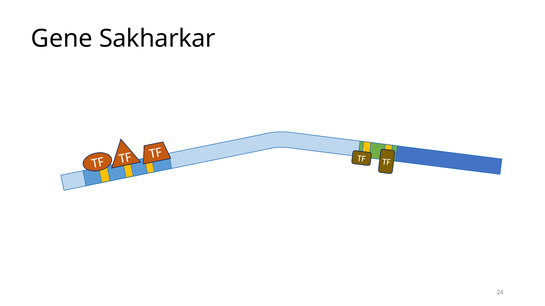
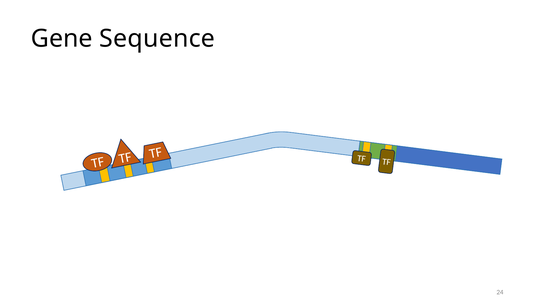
Sakharkar: Sakharkar -> Sequence
